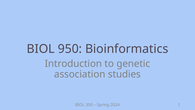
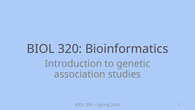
950: 950 -> 320
